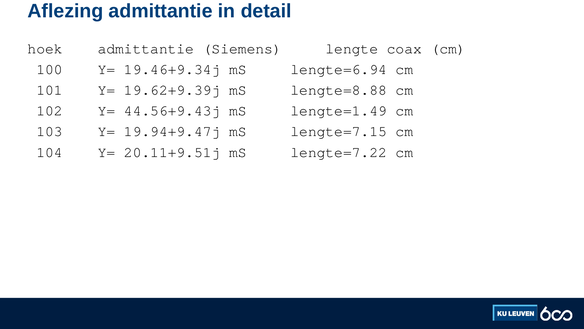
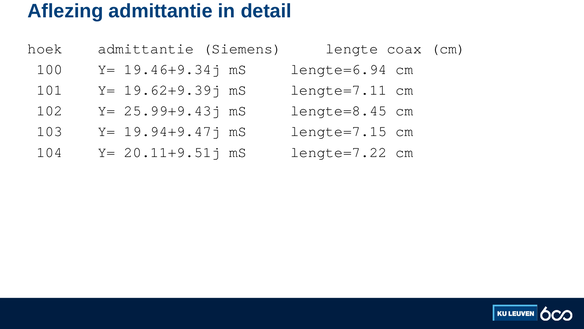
lengte=8.88: lengte=8.88 -> lengte=7.11
44.56+9.43j: 44.56+9.43j -> 25.99+9.43j
lengte=1.49: lengte=1.49 -> lengte=8.45
